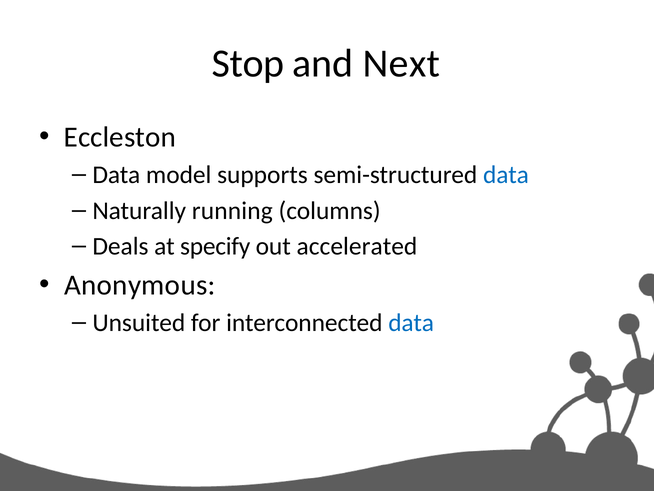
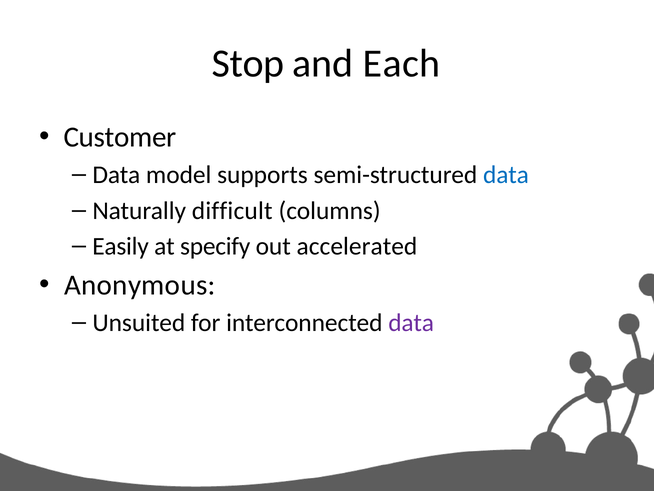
Next: Next -> Each
Eccleston: Eccleston -> Customer
running: running -> difficult
Deals: Deals -> Easily
data at (411, 322) colour: blue -> purple
